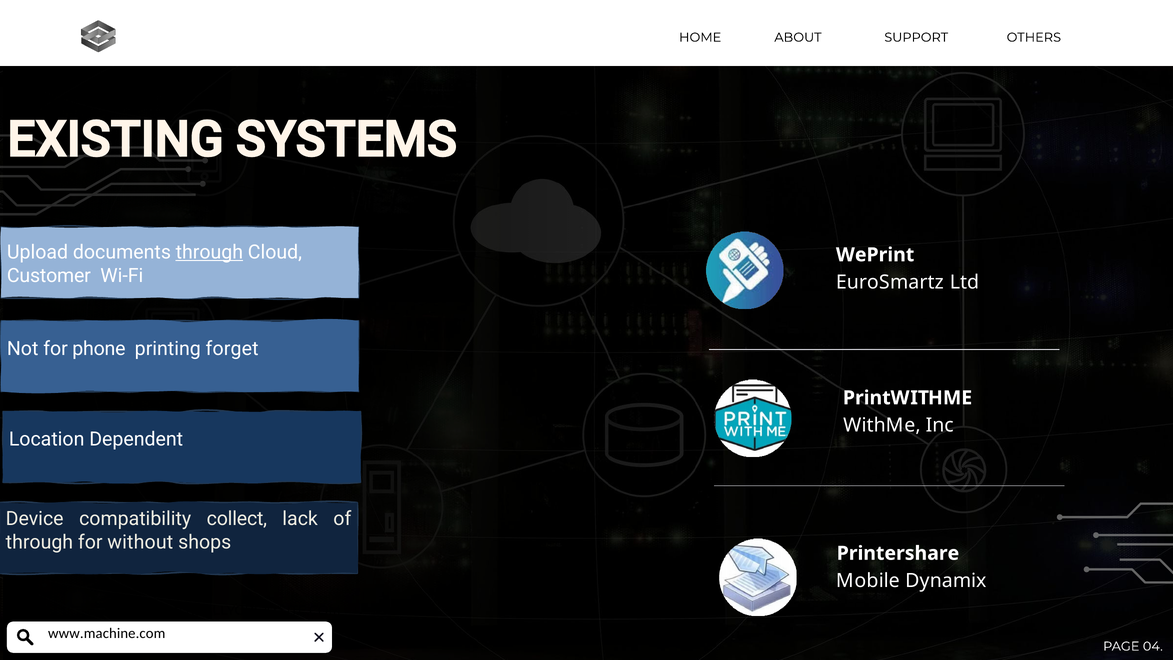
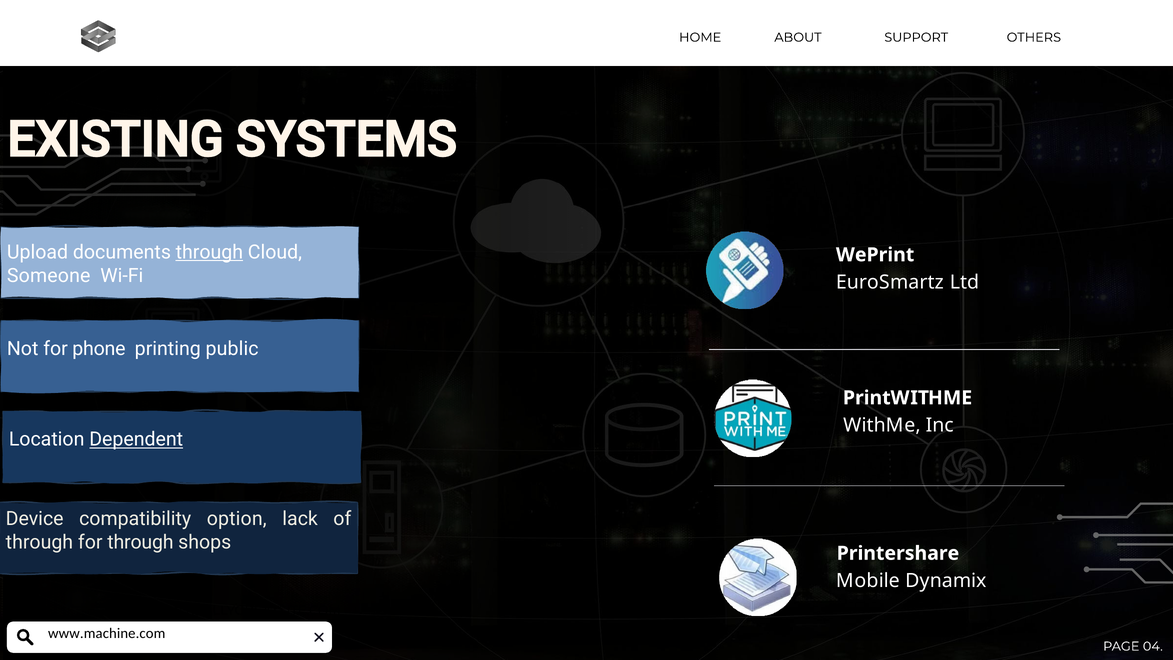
Customer: Customer -> Someone
forget: forget -> public
Dependent underline: none -> present
collect: collect -> option
for without: without -> through
